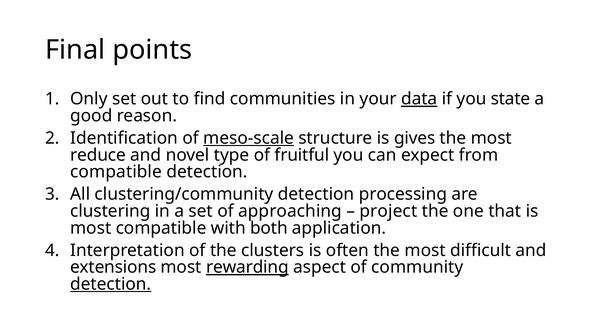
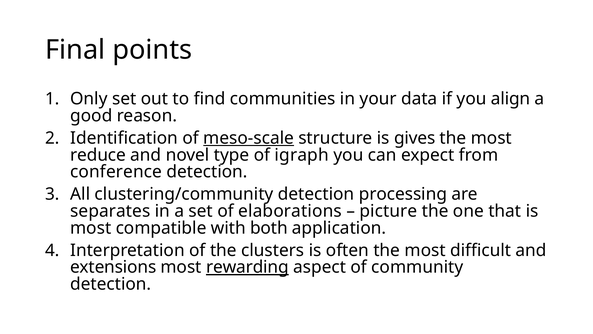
data underline: present -> none
state: state -> align
fruitful: fruitful -> igraph
compatible at (116, 172): compatible -> conference
clustering: clustering -> separates
approaching: approaching -> elaborations
project: project -> picture
detection at (111, 284) underline: present -> none
